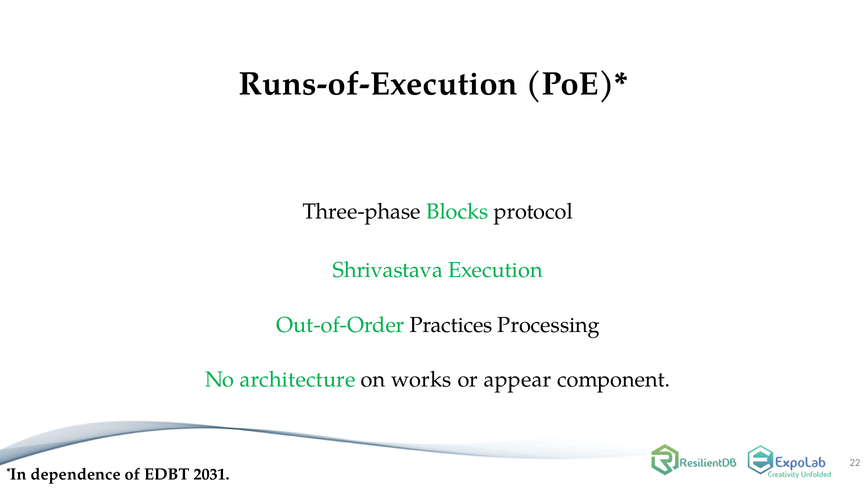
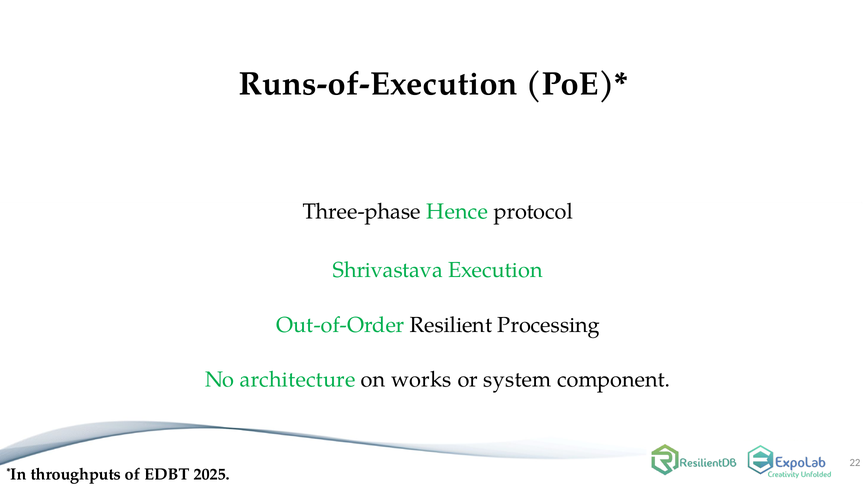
Blocks: Blocks -> Hence
Practices: Practices -> Resilient
appear: appear -> system
dependence: dependence -> throughputs
2031: 2031 -> 2025
